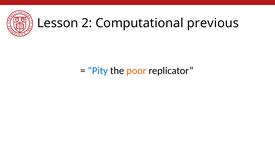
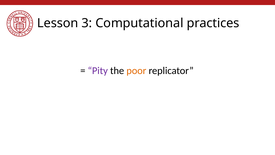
2: 2 -> 3
previous: previous -> practices
Pity colour: blue -> purple
